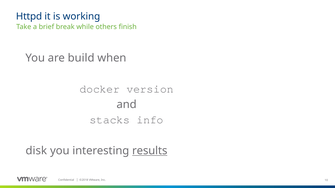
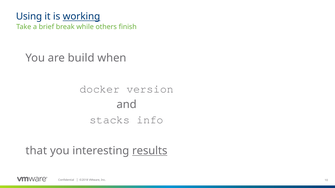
Httpd: Httpd -> Using
working underline: none -> present
disk: disk -> that
